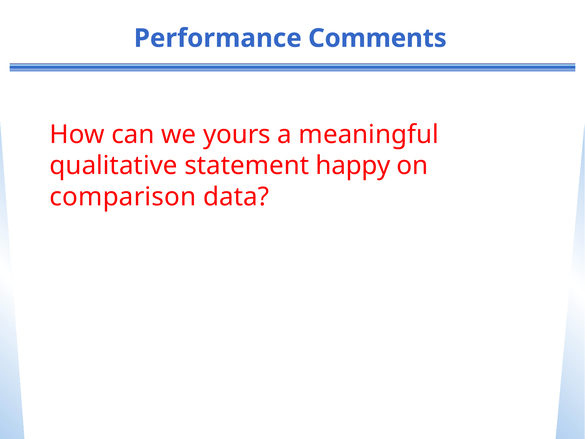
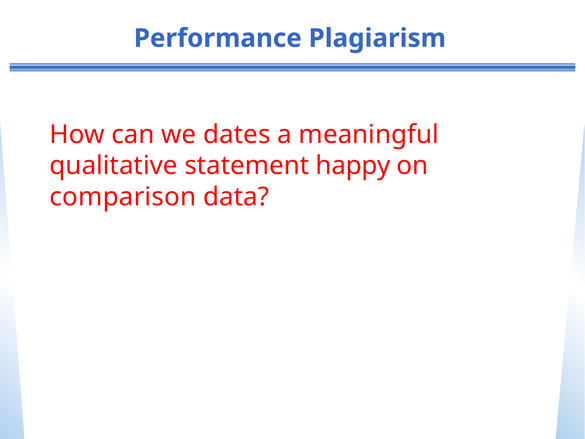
Comments: Comments -> Plagiarism
yours: yours -> dates
